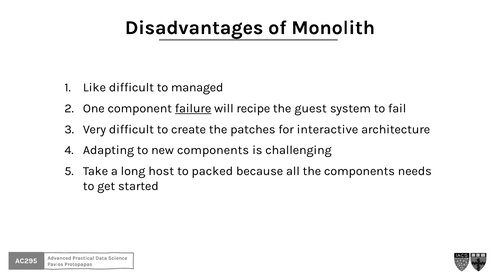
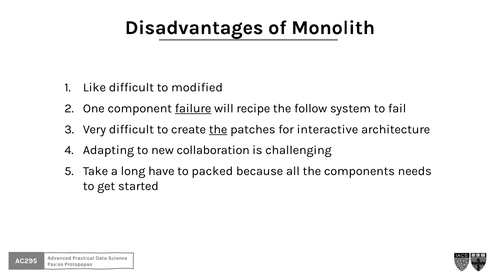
managed: managed -> modified
guest: guest -> follow
the at (218, 129) underline: none -> present
new components: components -> collaboration
host: host -> have
